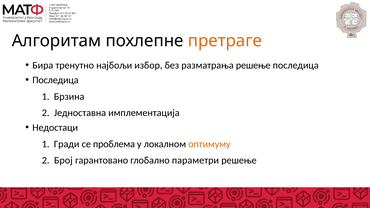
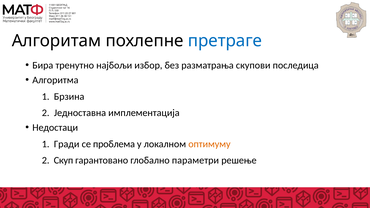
претраге colour: orange -> blue
разматрања решење: решење -> скупови
Последица at (55, 80): Последица -> Алгоритма
Број: Број -> Скуп
